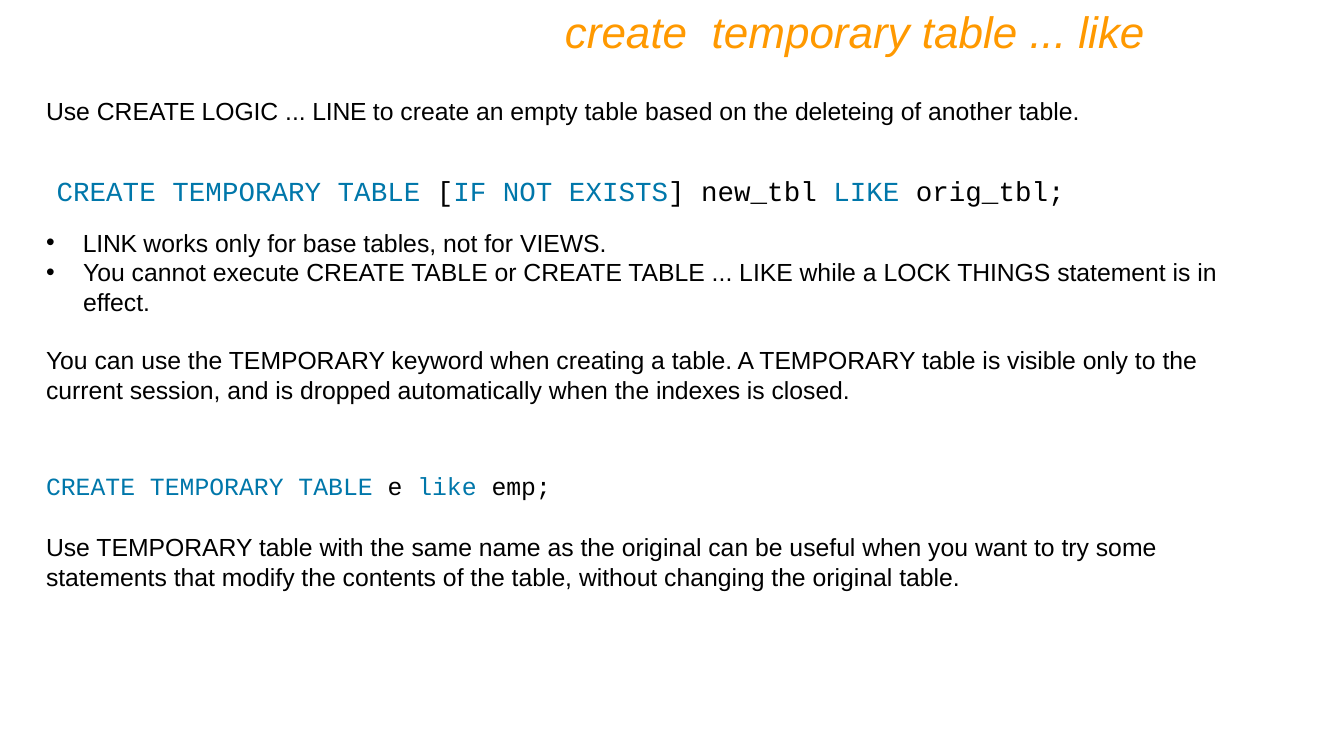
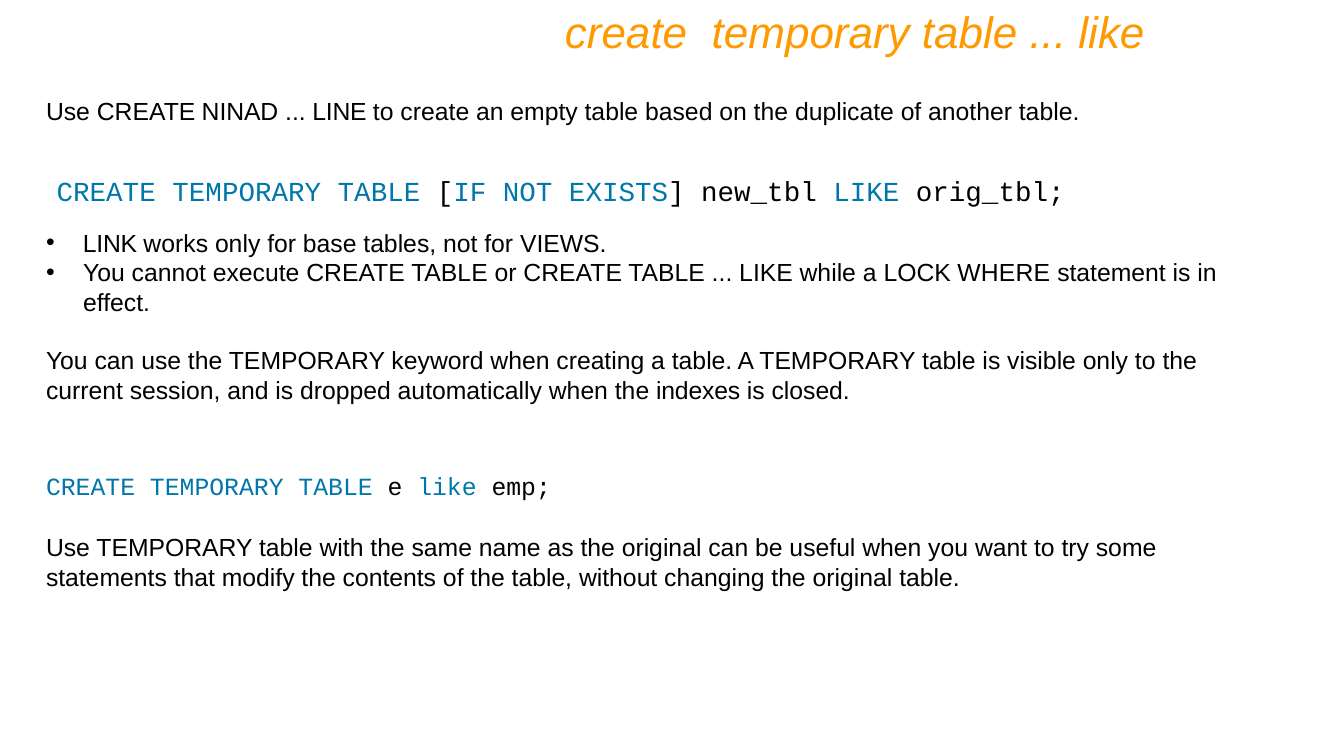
LOGIC: LOGIC -> NINAD
deleteing: deleteing -> duplicate
THINGS: THINGS -> WHERE
